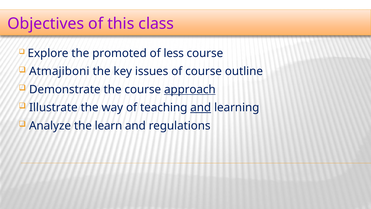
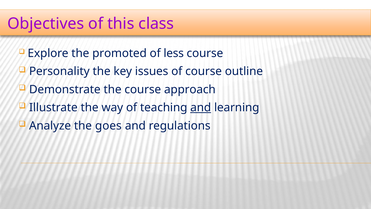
Atmajiboni: Atmajiboni -> Personality
approach underline: present -> none
learn: learn -> goes
